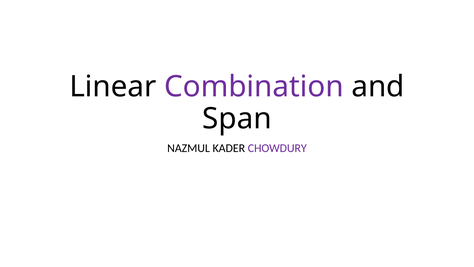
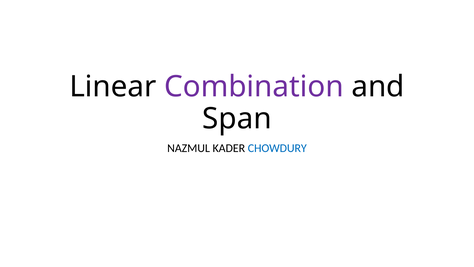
CHOWDURY colour: purple -> blue
